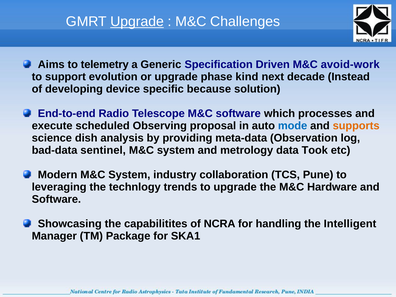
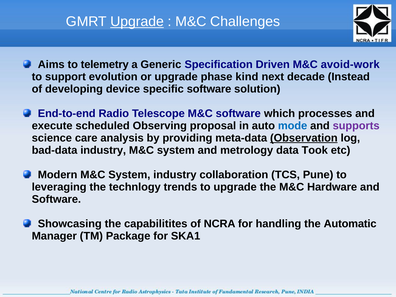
specific because: because -> software
supports colour: orange -> purple
dish: dish -> care
Observation underline: none -> present
bad-data sentinel: sentinel -> industry
Intelligent: Intelligent -> Automatic
